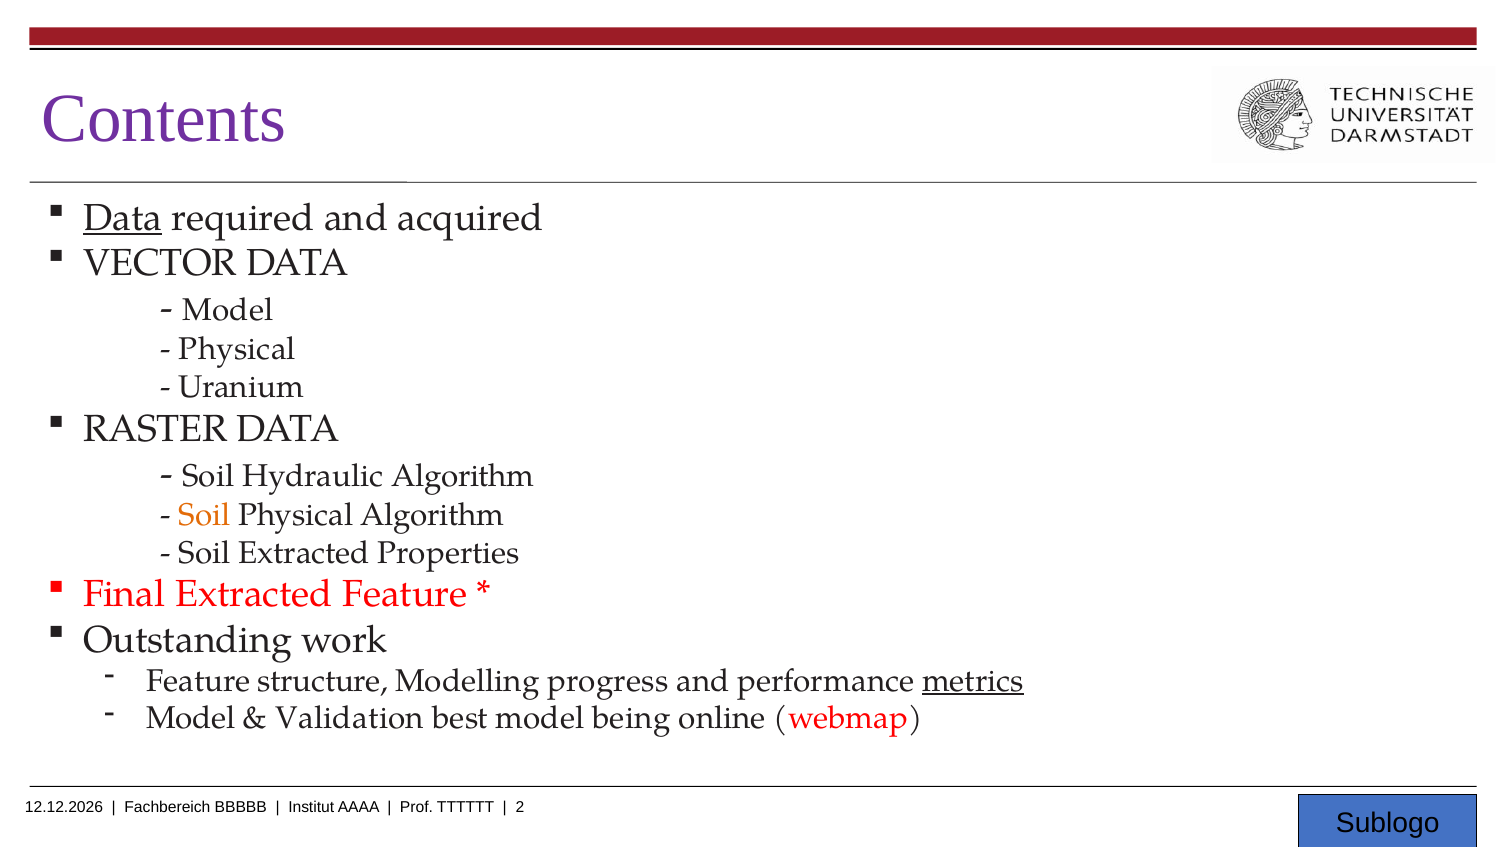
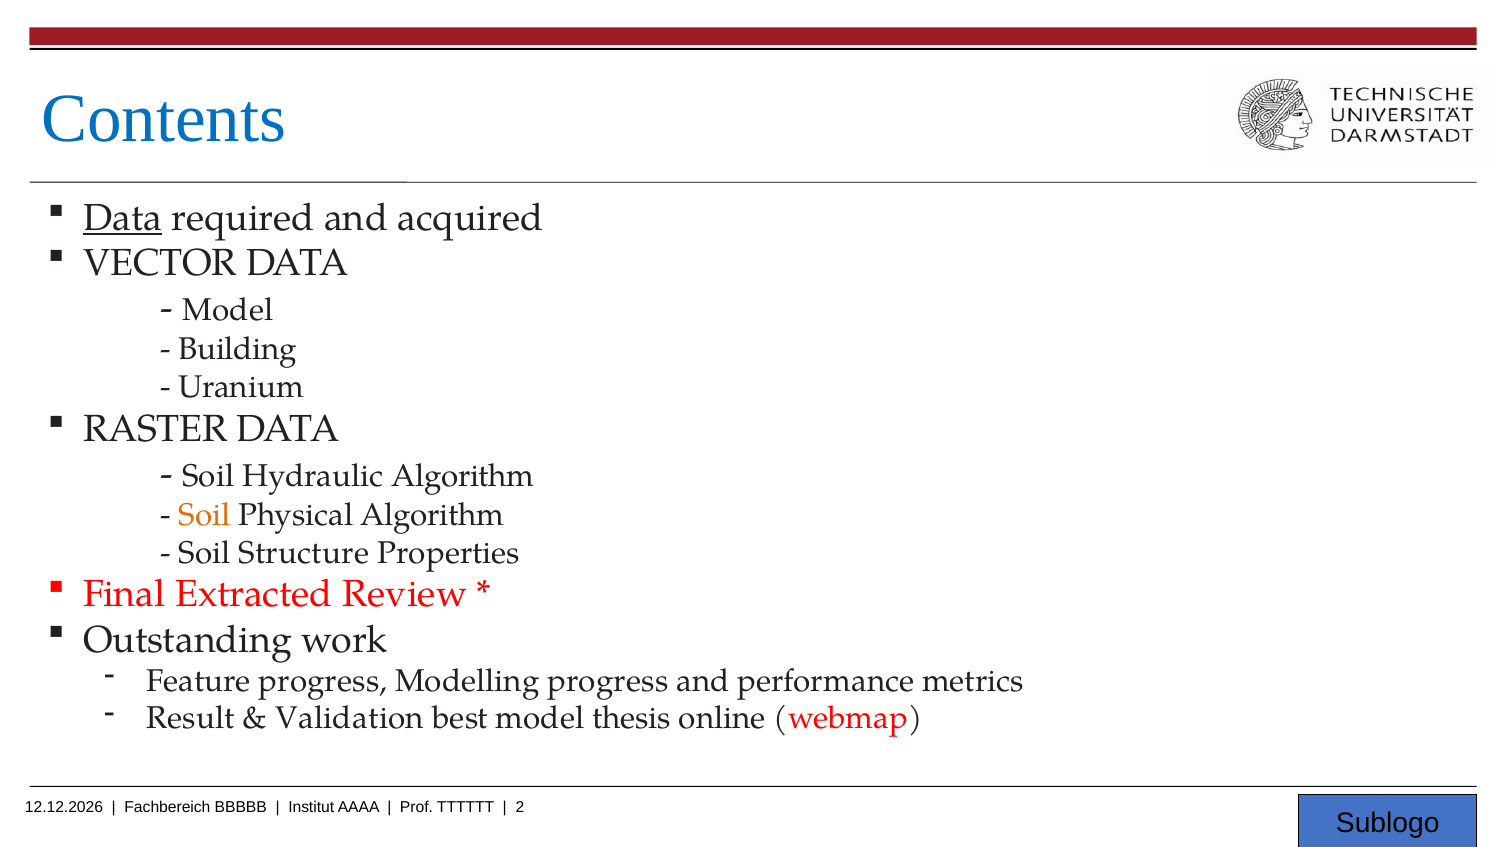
Contents colour: purple -> blue
Physical at (237, 349): Physical -> Building
Soil Extracted: Extracted -> Structure
Extracted Feature: Feature -> Review
Feature structure: structure -> progress
metrics underline: present -> none
Model at (191, 718): Model -> Result
being: being -> thesis
